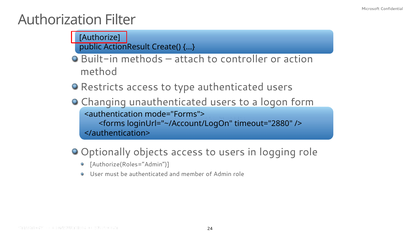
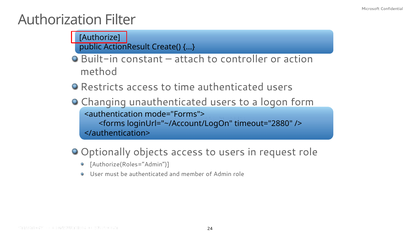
methods: methods -> constant
type: type -> time
logging: logging -> request
